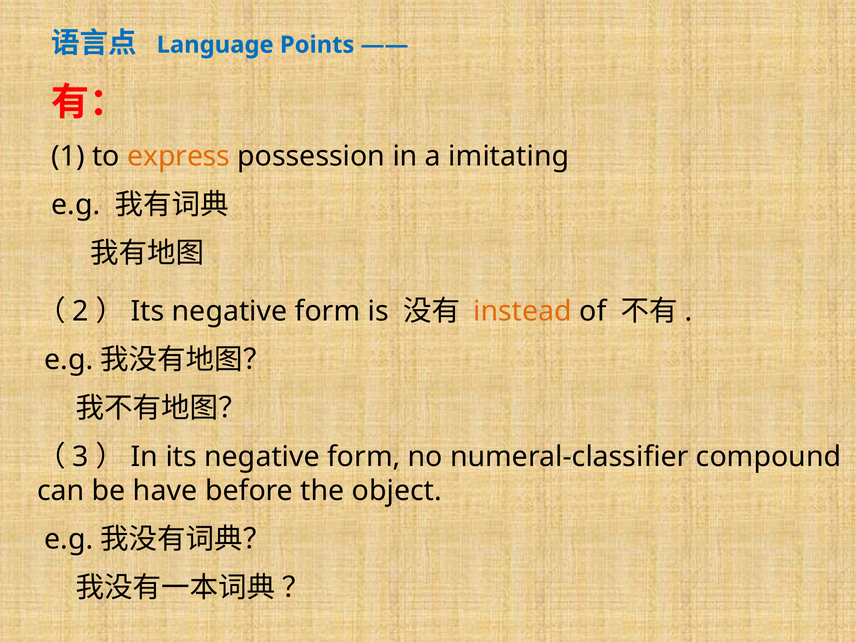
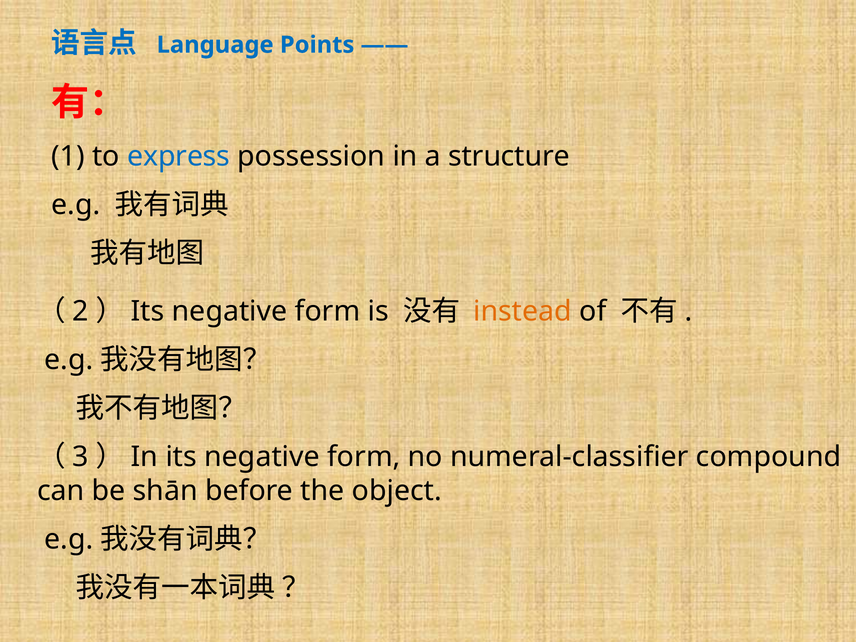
express colour: orange -> blue
imitating: imitating -> structure
have: have -> shān
